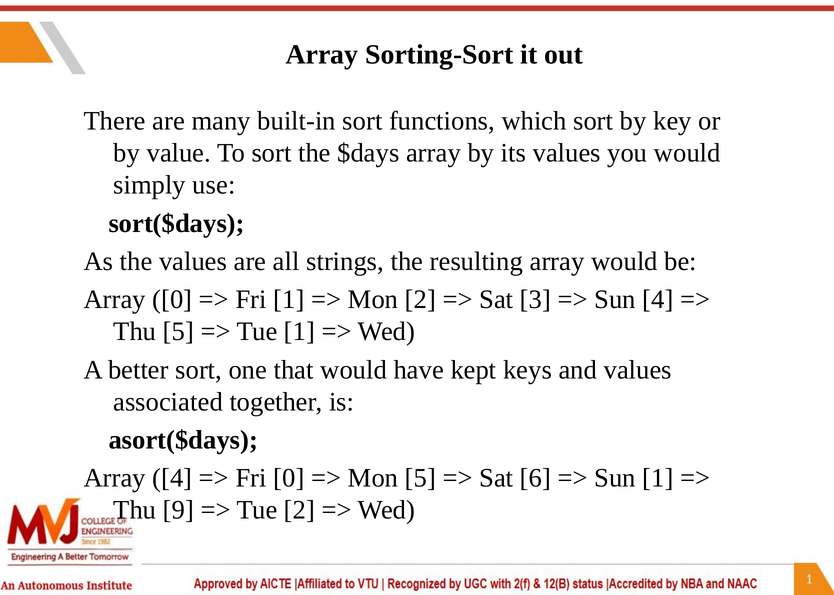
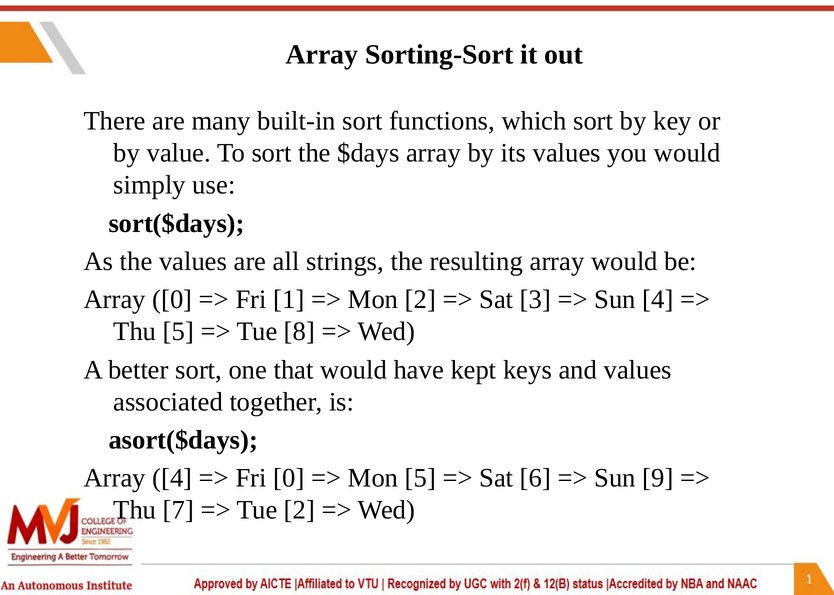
Tue 1: 1 -> 8
Sun 1: 1 -> 9
9: 9 -> 7
